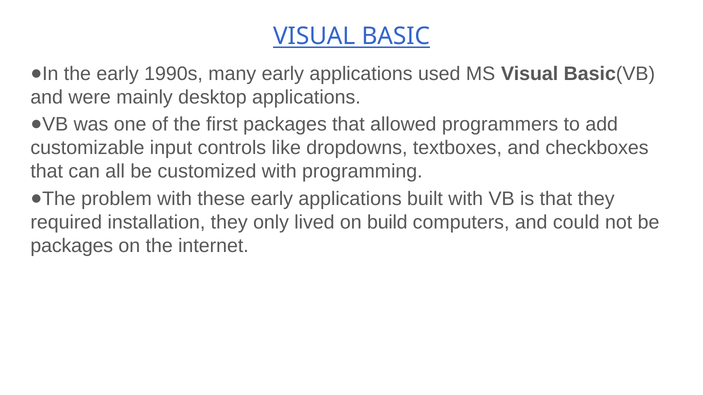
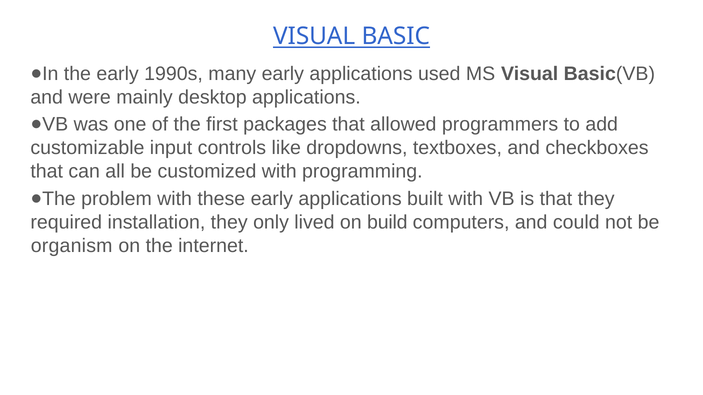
packages at (72, 246): packages -> organism
